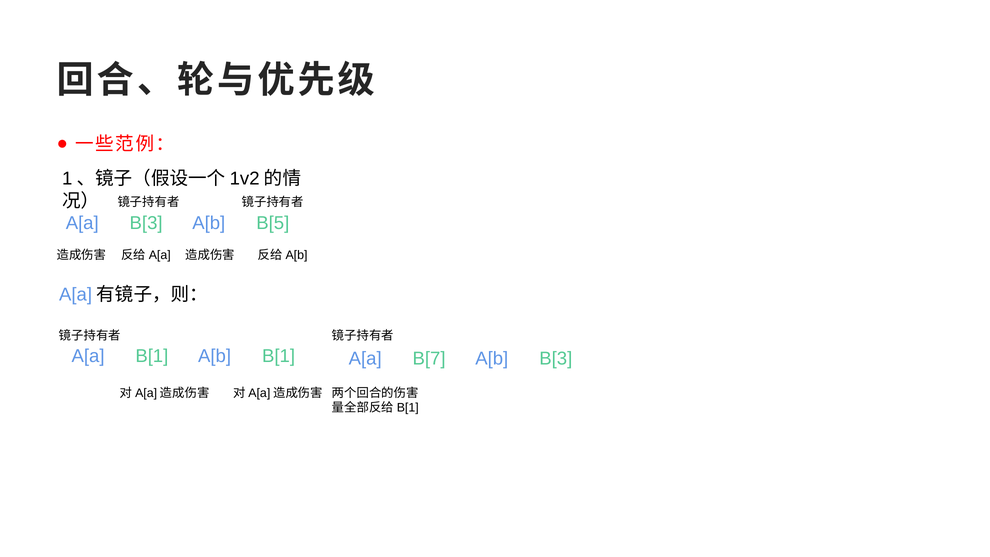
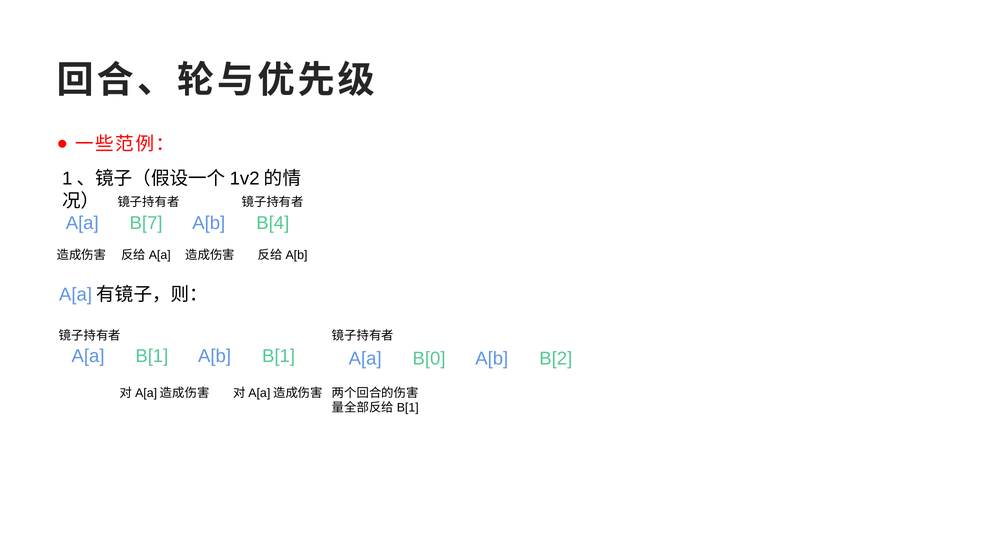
A[a B[3: B[3 -> B[7
B[5: B[5 -> B[4
B[7: B[7 -> B[0
A[b B[3: B[3 -> B[2
